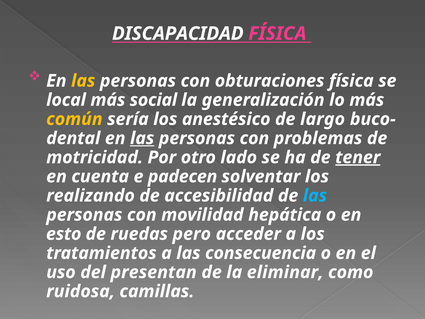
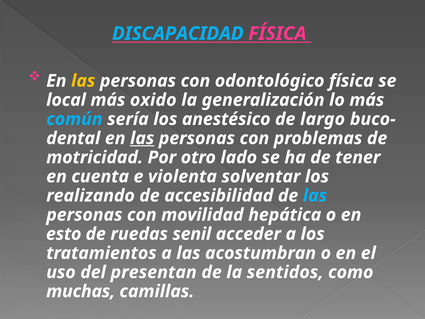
DISCAPACIDAD colour: white -> light blue
obturaciones: obturaciones -> odontológico
social: social -> oxido
común colour: yellow -> light blue
tener underline: present -> none
padecen: padecen -> violenta
pero: pero -> senil
consecuencia: consecuencia -> acostumbran
eliminar: eliminar -> sentidos
ruidosa: ruidosa -> muchas
